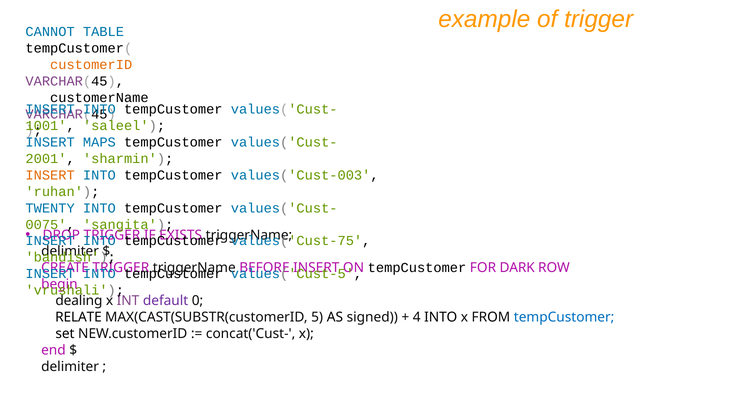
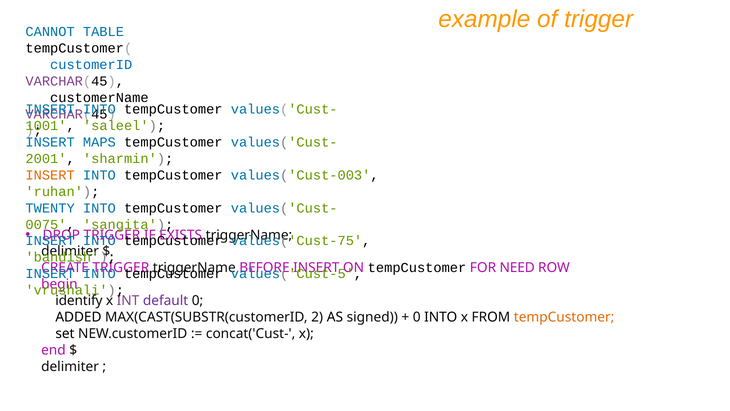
customerID colour: orange -> blue
DARK: DARK -> NEED
dealing: dealing -> identify
RELATE: RELATE -> ADDED
5: 5 -> 2
4 at (417, 317): 4 -> 0
tempCustomer at (564, 317) colour: blue -> orange
